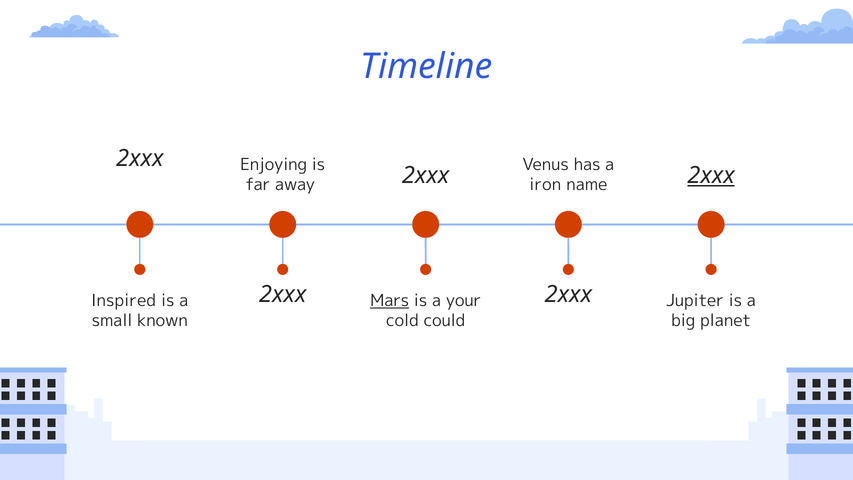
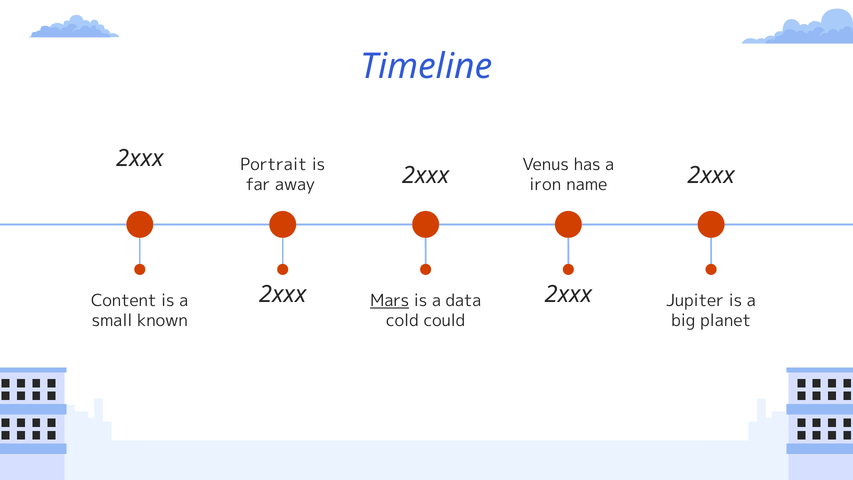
Enjoying: Enjoying -> Portrait
2xxx at (711, 175) underline: present -> none
your: your -> data
Inspired: Inspired -> Content
